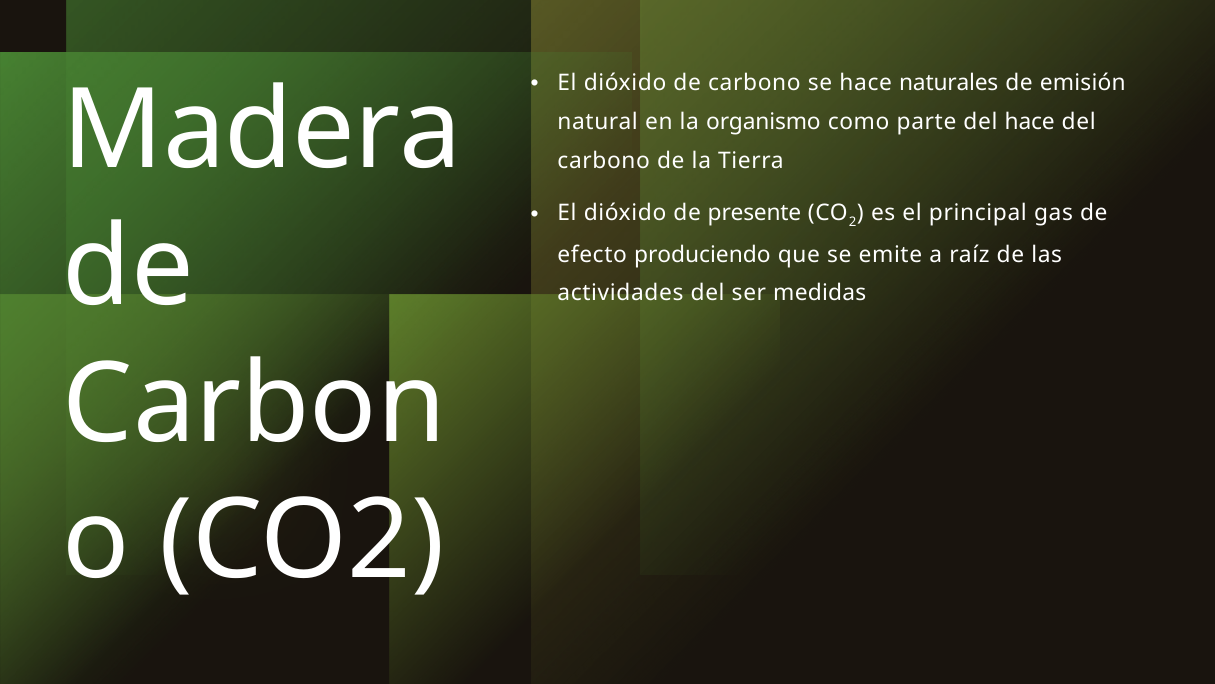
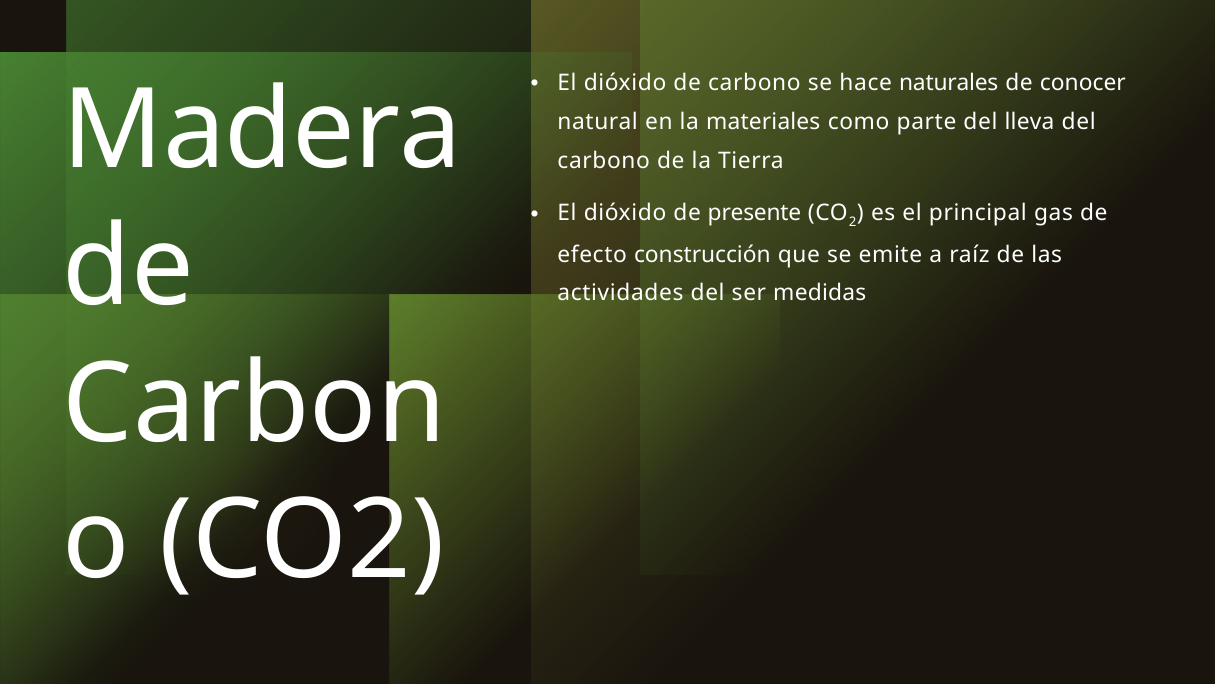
emisión: emisión -> conocer
organismo: organismo -> materiales
del hace: hace -> lleva
produciendo: produciendo -> construcción
